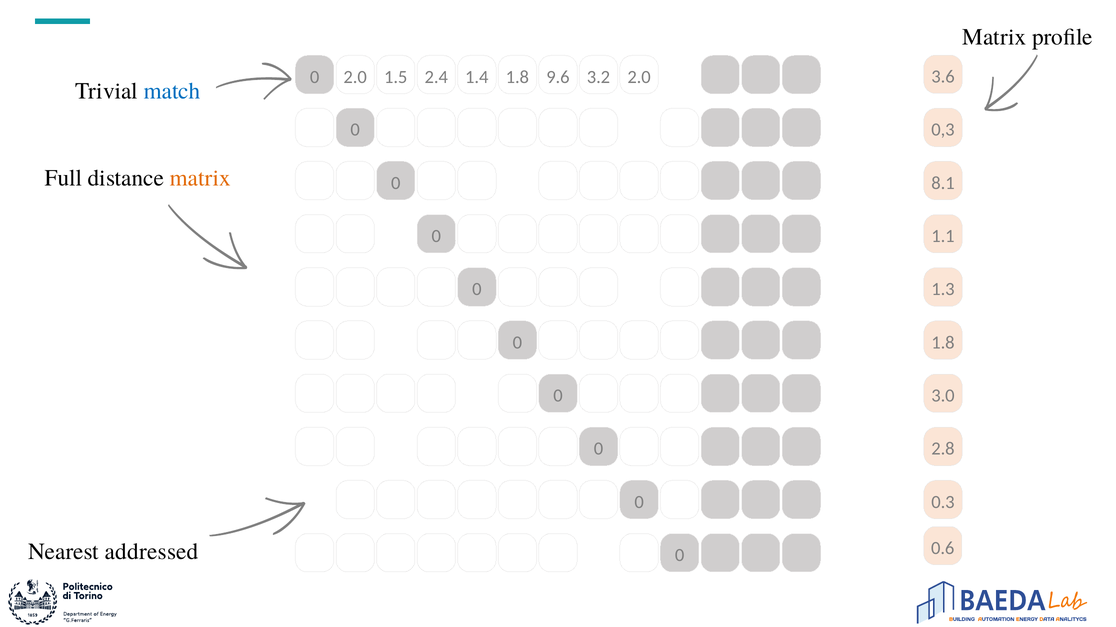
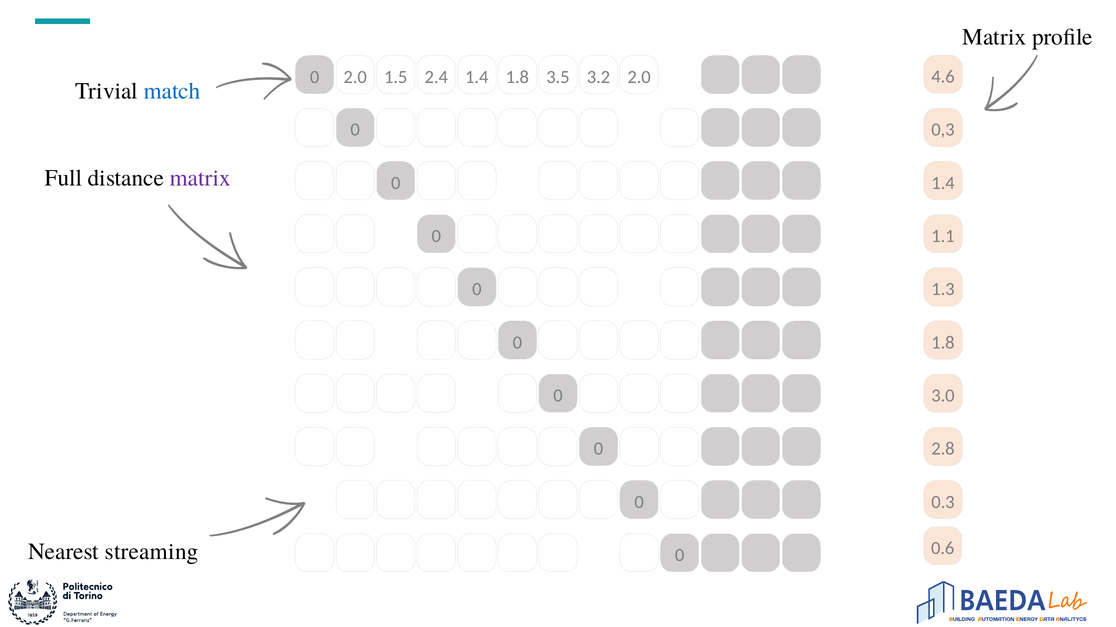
3.6: 3.6 -> 4.6
9.6: 9.6 -> 3.5
matrix at (200, 178) colour: orange -> purple
8.1 at (943, 183): 8.1 -> 1.4
addressed: addressed -> streaming
